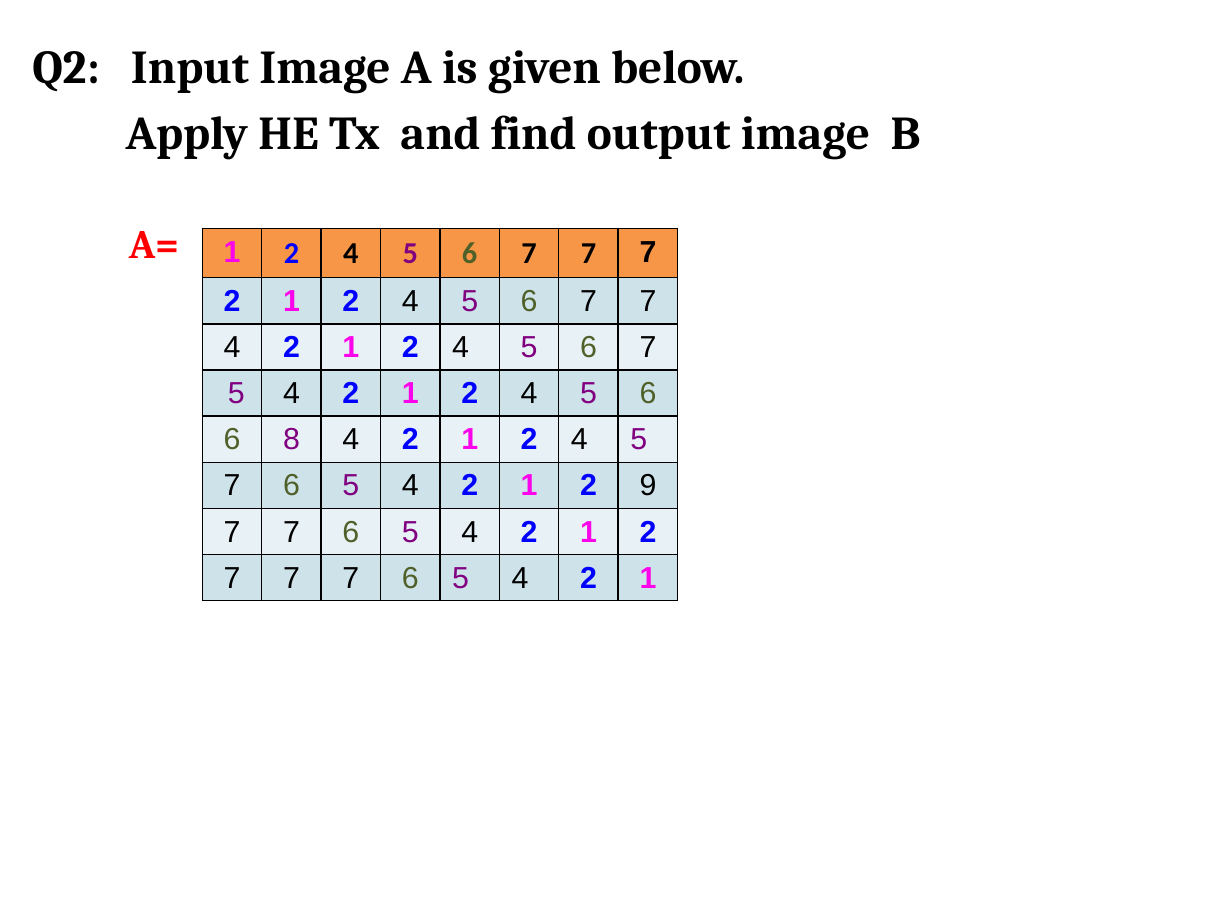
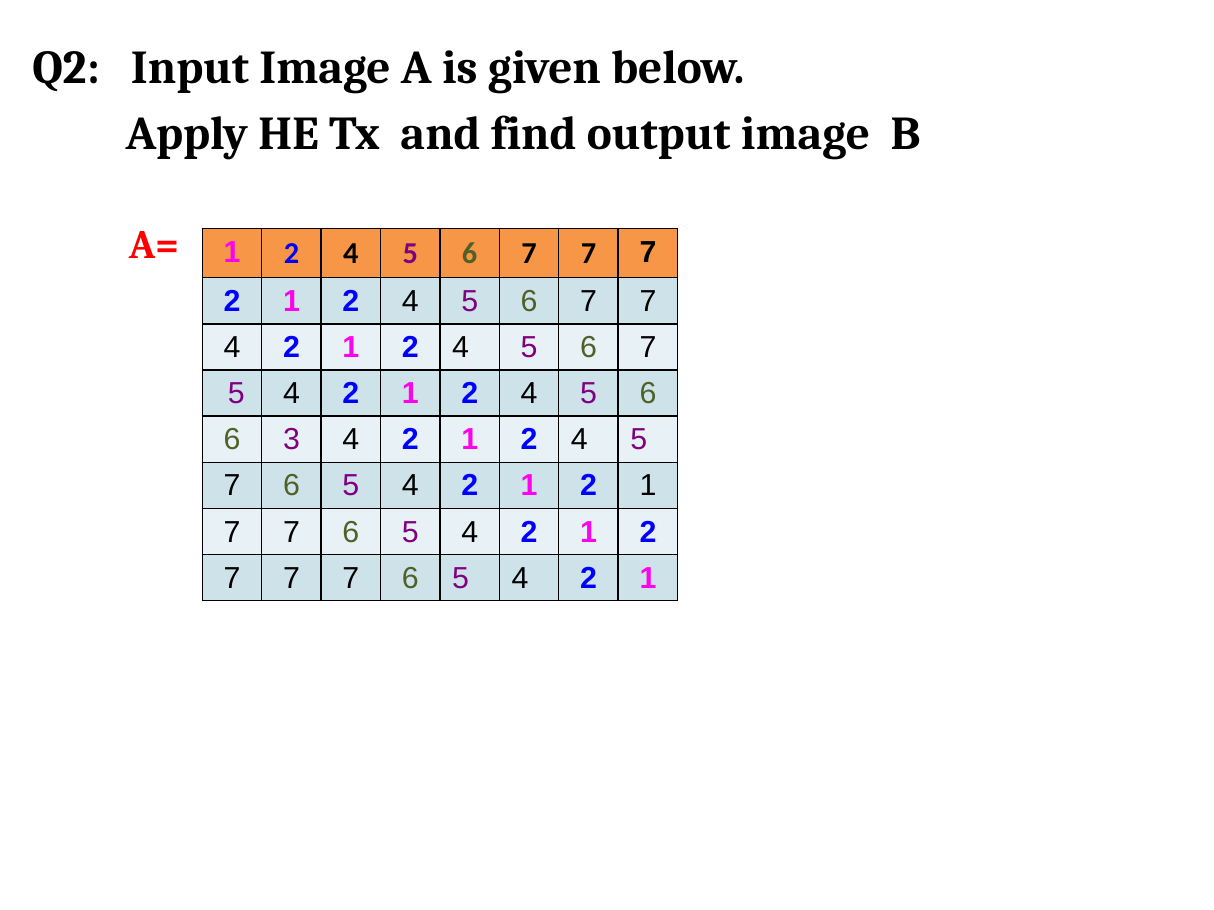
8: 8 -> 3
1 2 9: 9 -> 1
